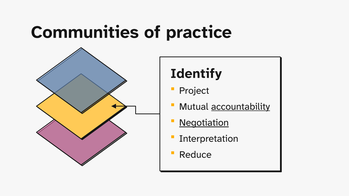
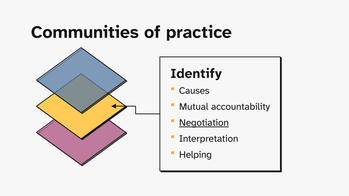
Project: Project -> Causes
accountability underline: present -> none
Reduce: Reduce -> Helping
